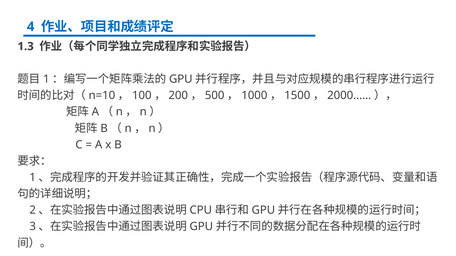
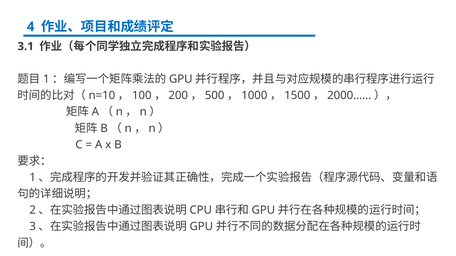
1.3: 1.3 -> 3.1
